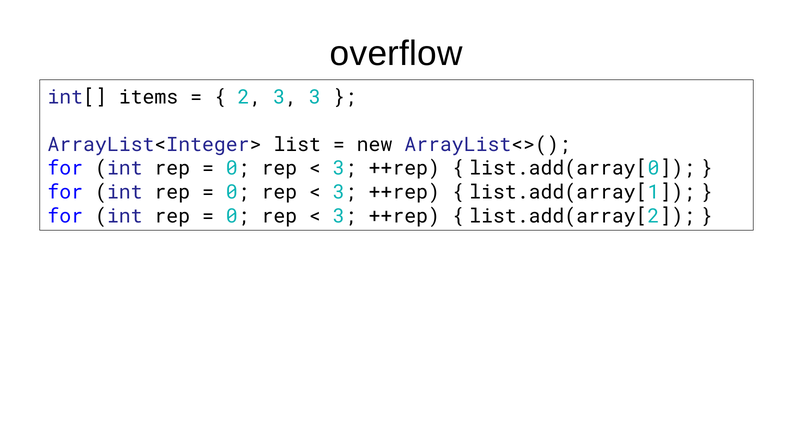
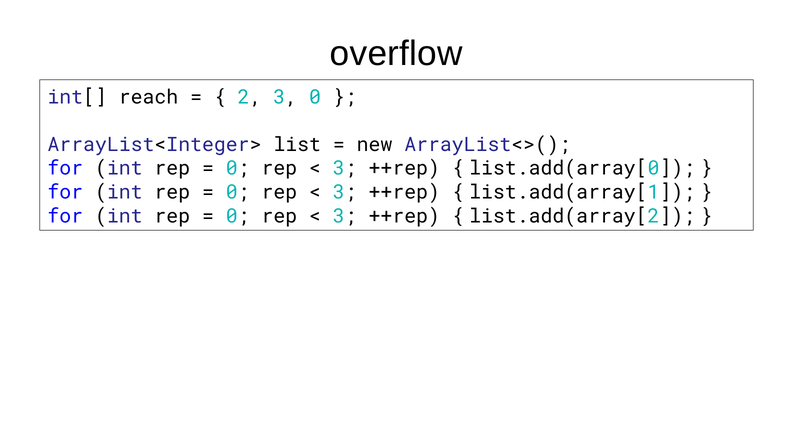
items: items -> reach
3 3: 3 -> 0
